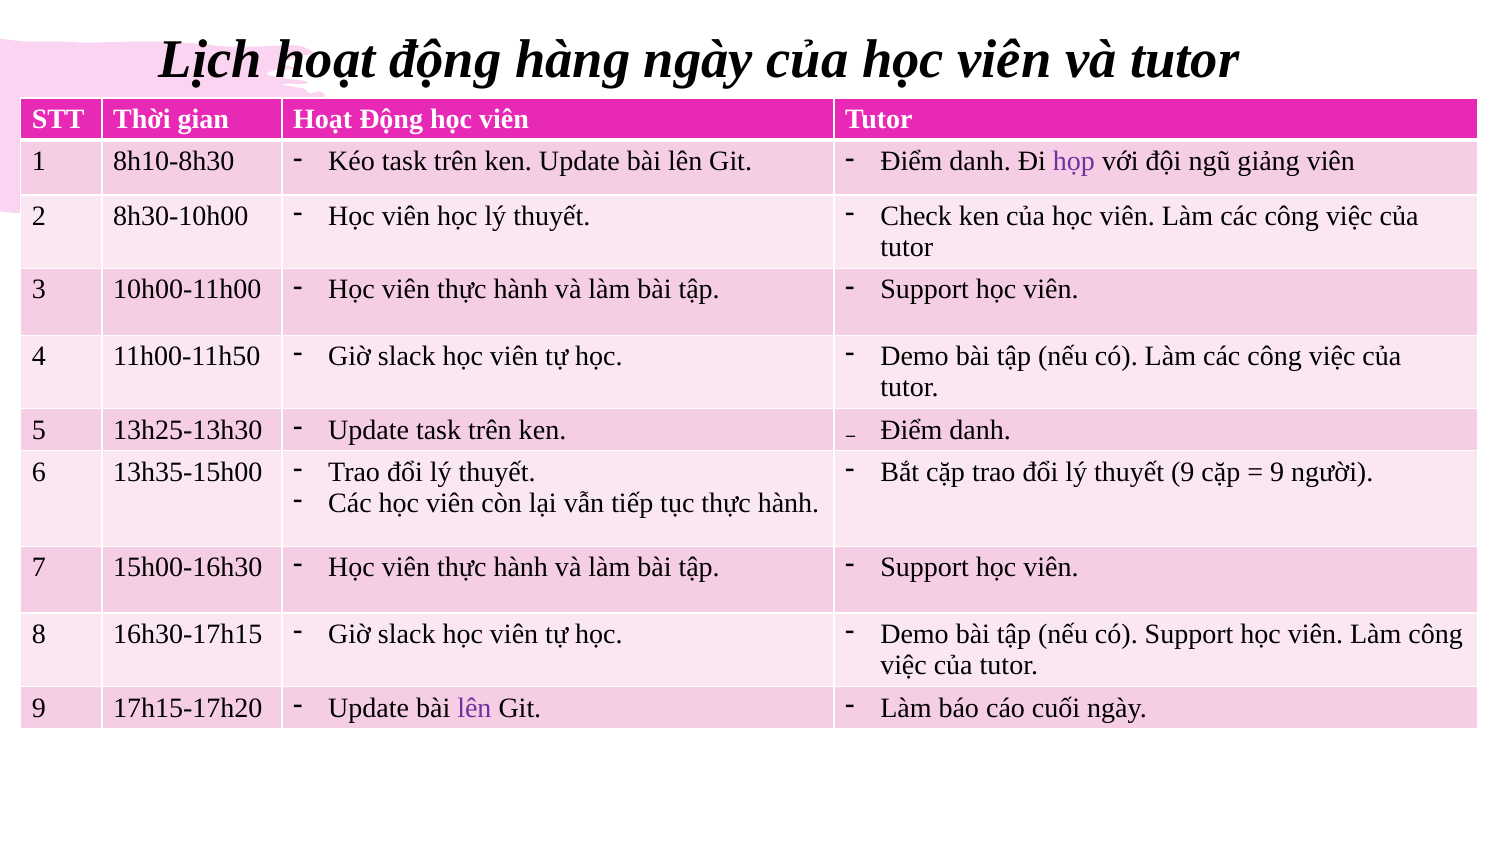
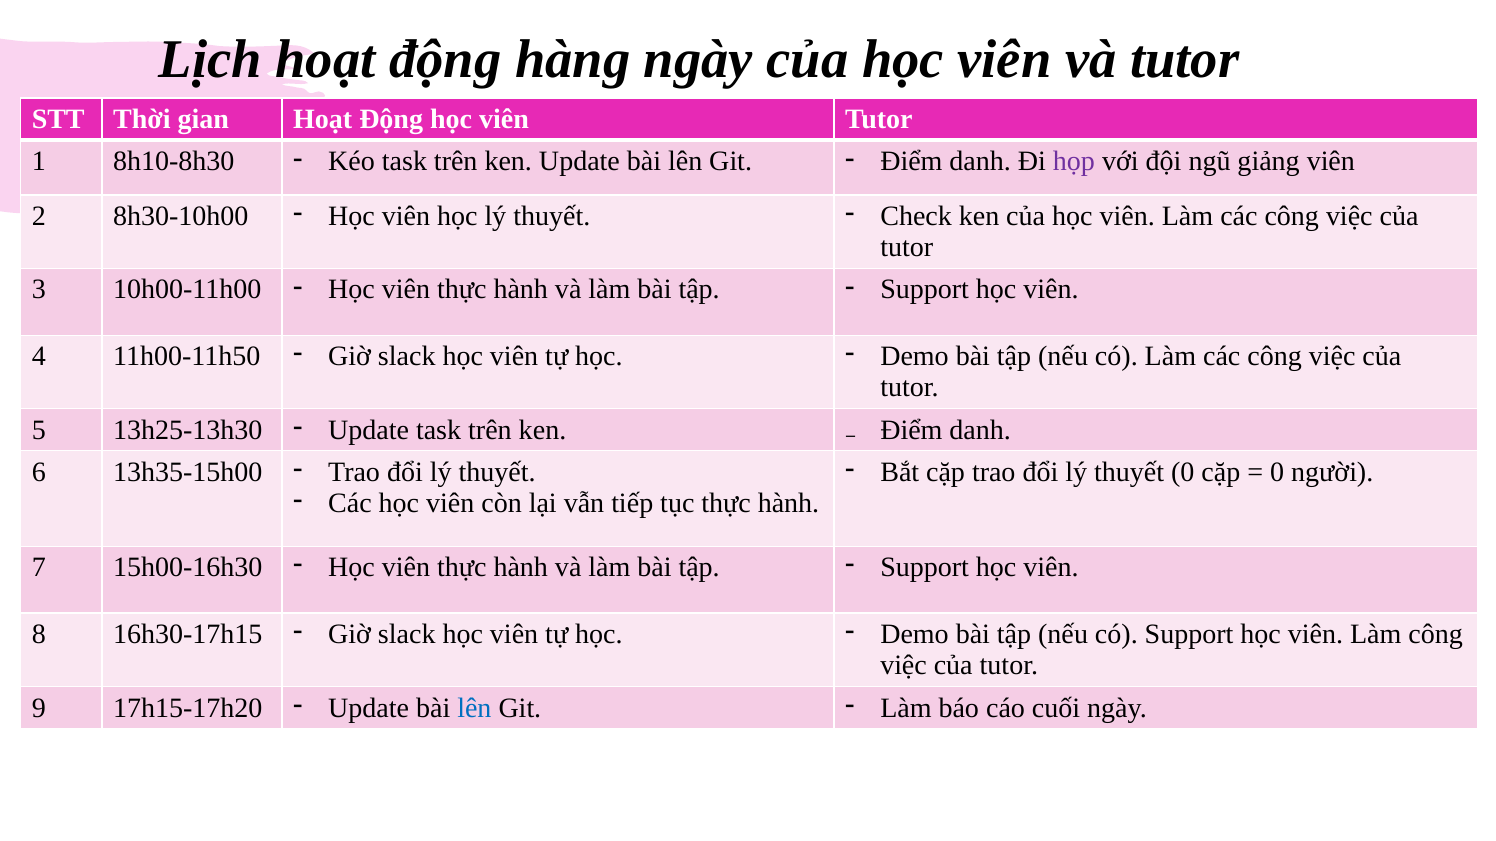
thuyết 9: 9 -> 0
9 at (1277, 472): 9 -> 0
lên at (474, 708) colour: purple -> blue
